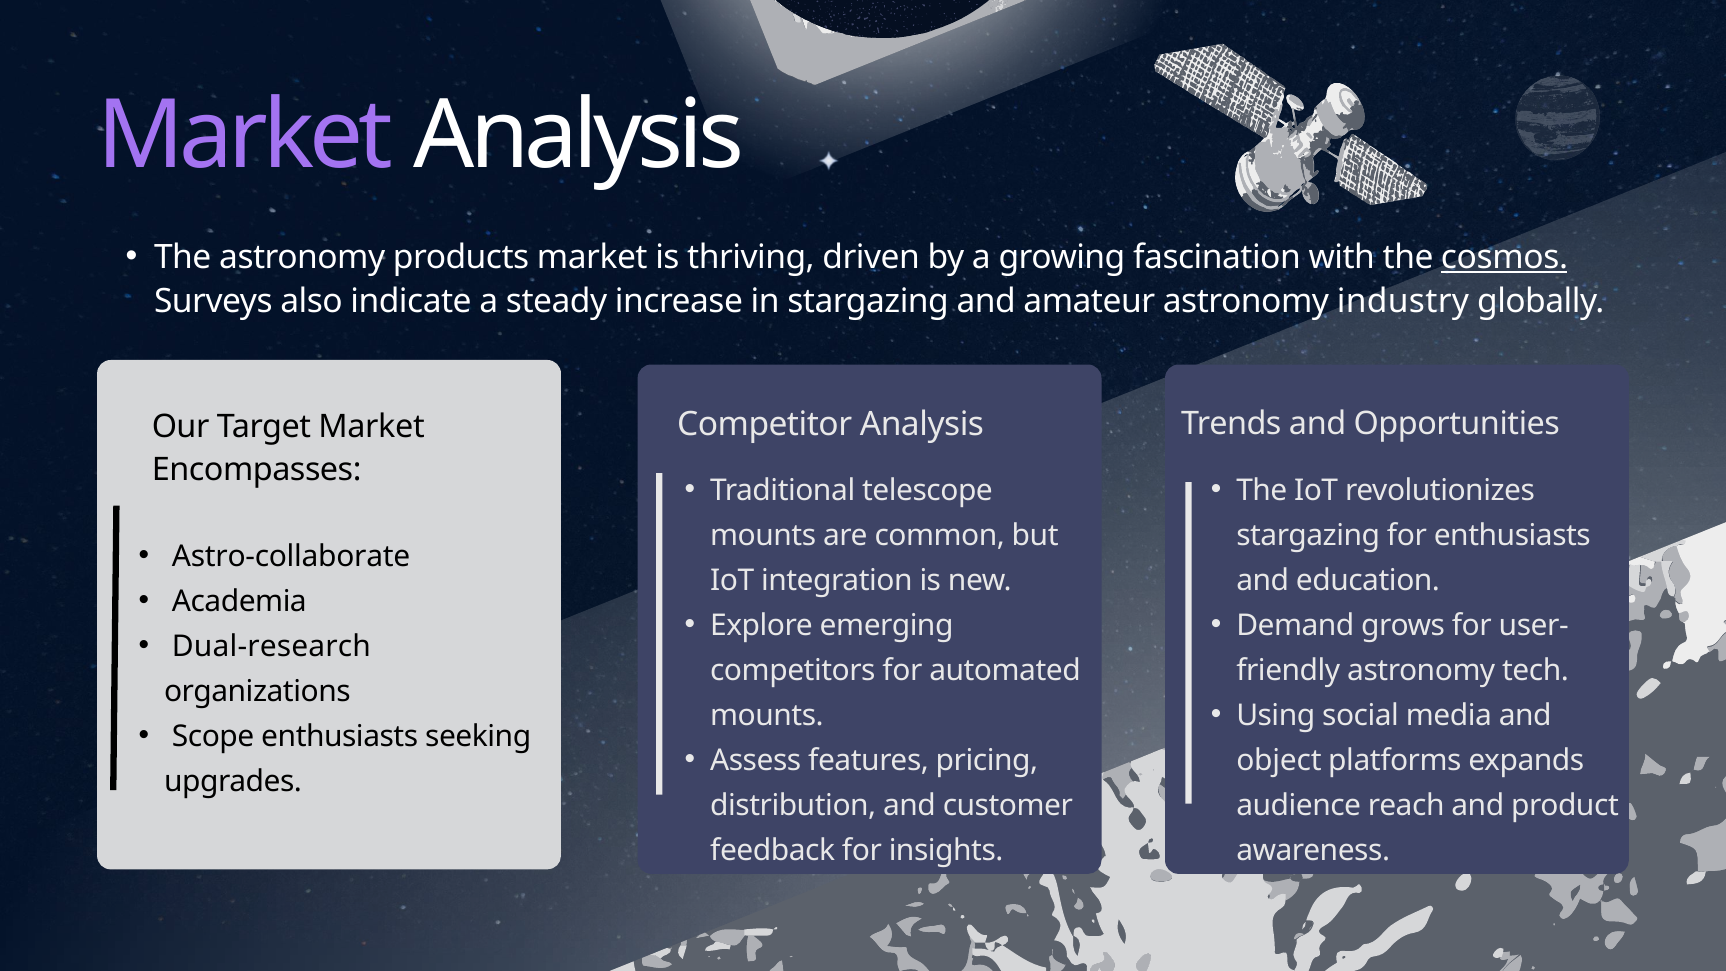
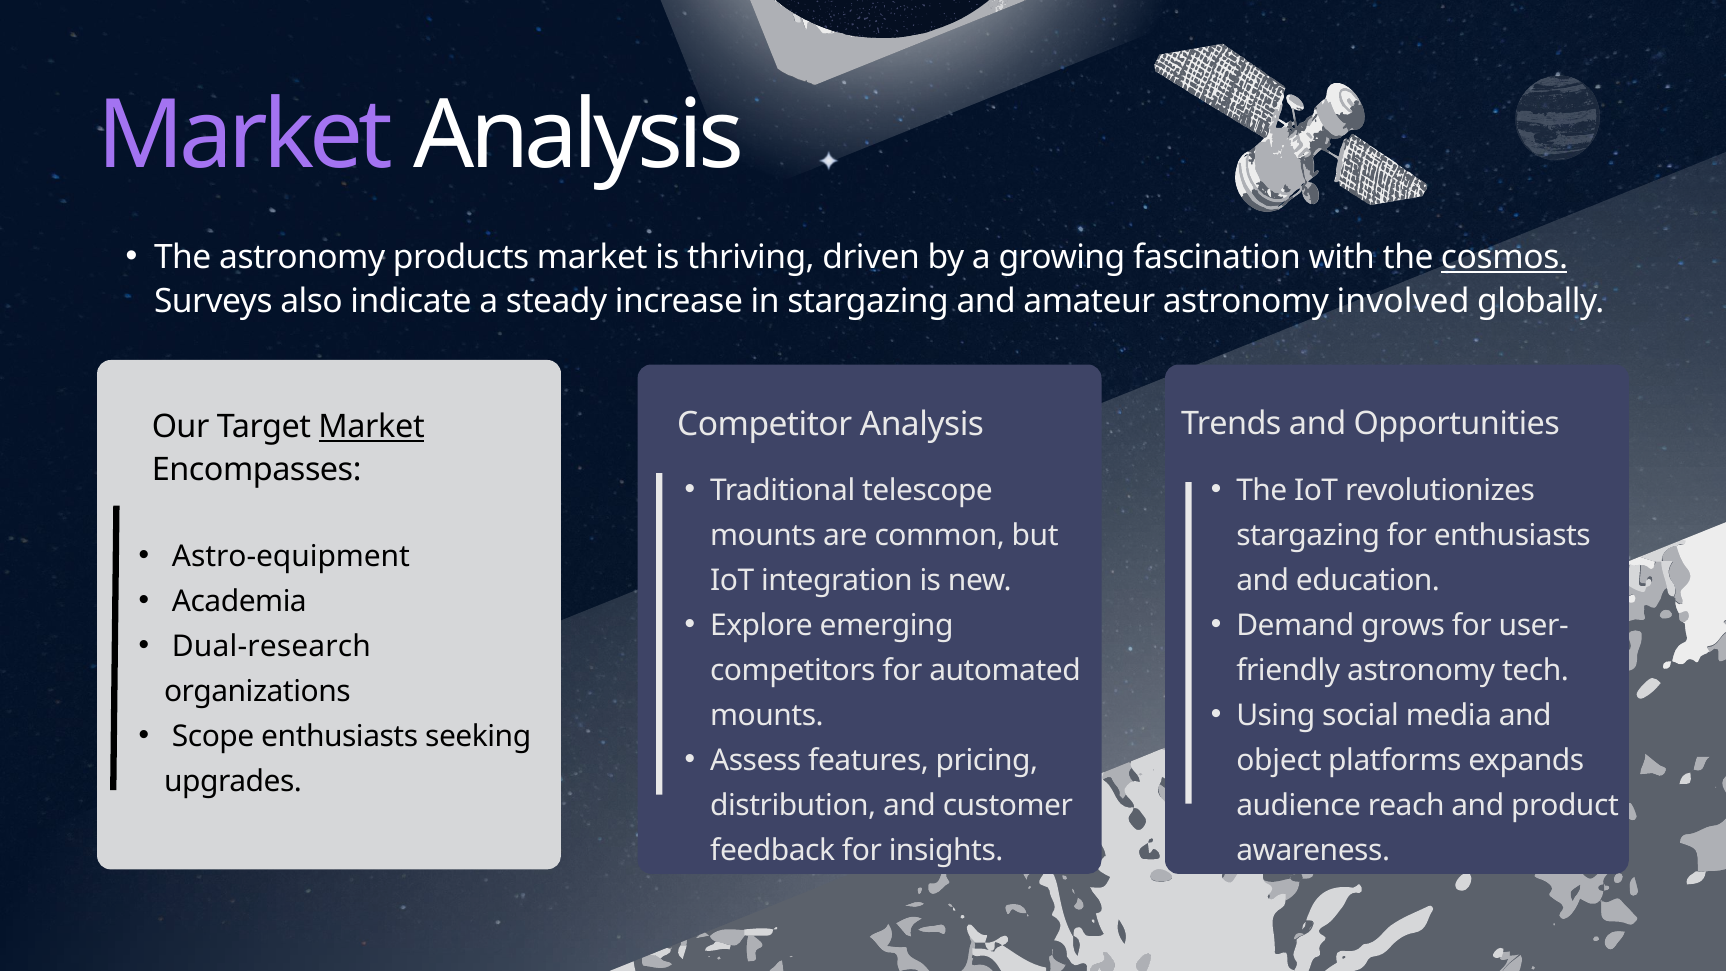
industry: industry -> involved
Market at (372, 427) underline: none -> present
Astro-collaborate: Astro-collaborate -> Astro-equipment
